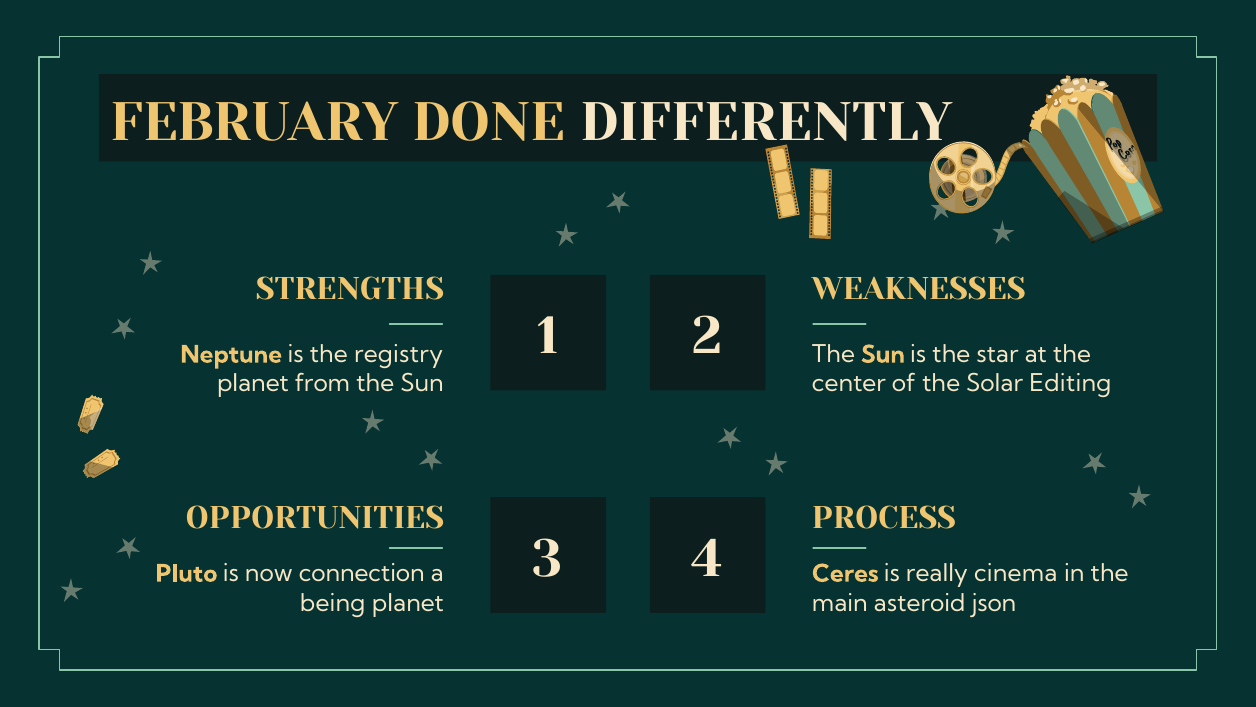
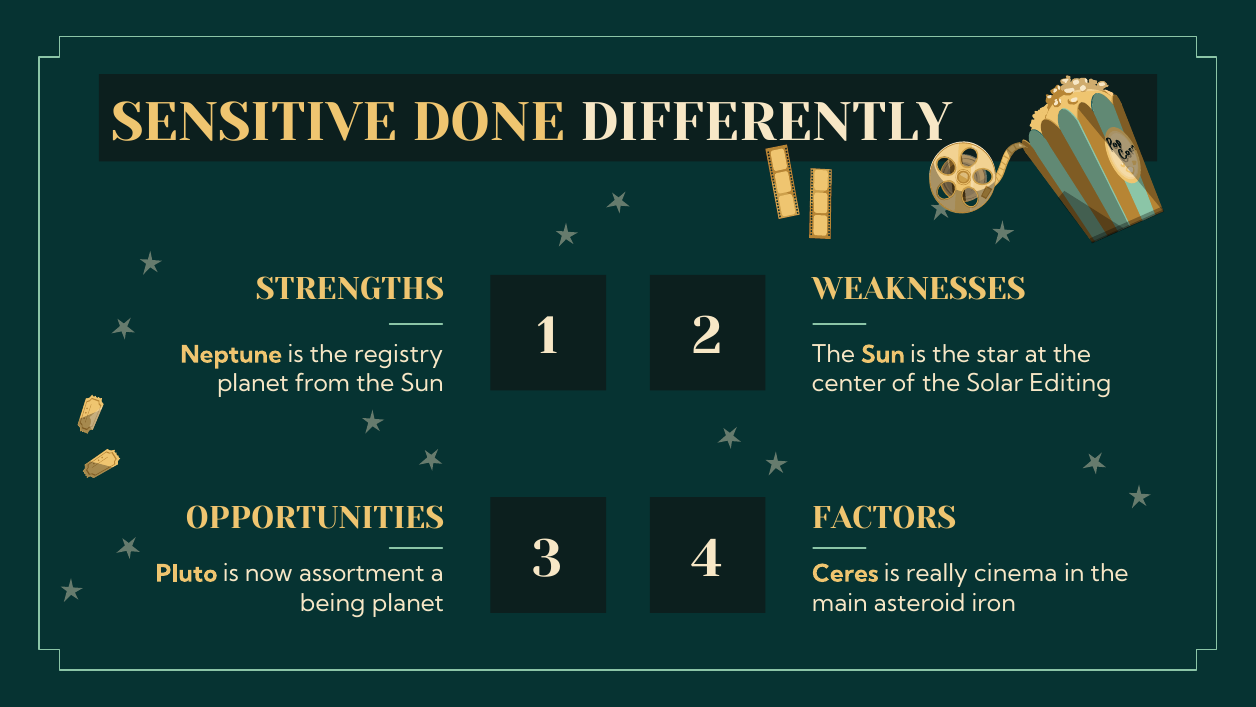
FEBRUARY: FEBRUARY -> SENSITIVE
PROCESS: PROCESS -> FACTORS
connection: connection -> assortment
json: json -> iron
